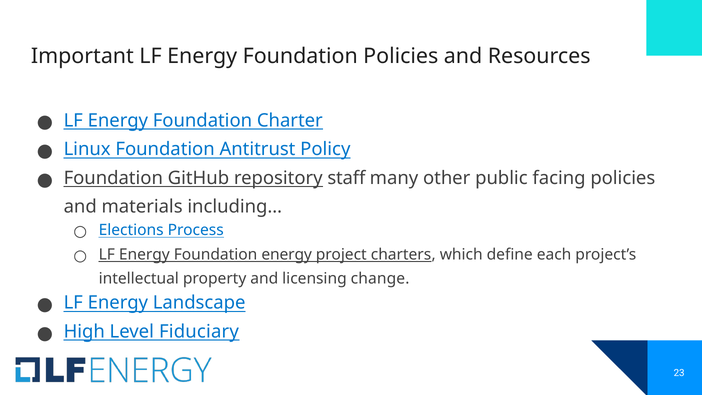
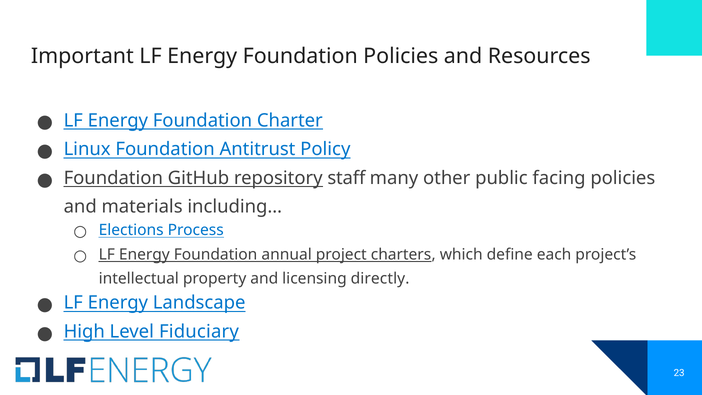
Foundation energy: energy -> annual
change: change -> directly
